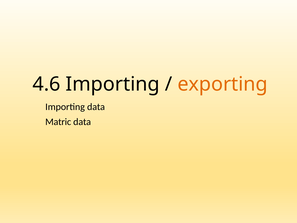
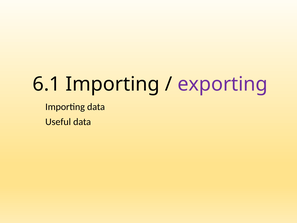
4.6: 4.6 -> 6.1
exporting colour: orange -> purple
Matric: Matric -> Useful
